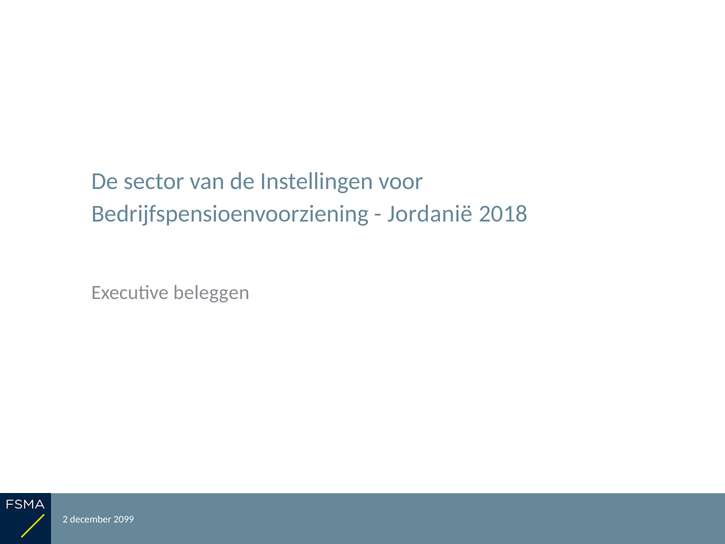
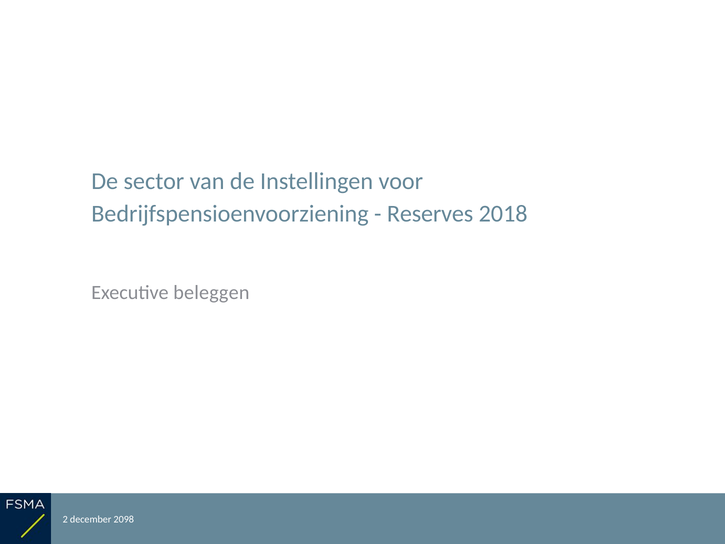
Jordanië: Jordanië -> Reserves
2099: 2099 -> 2098
